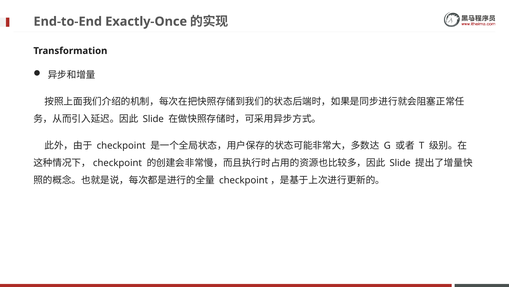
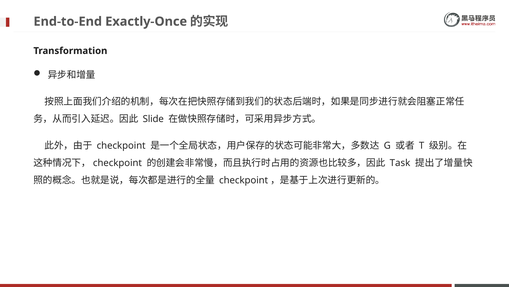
Slide at (400, 163): Slide -> Task
